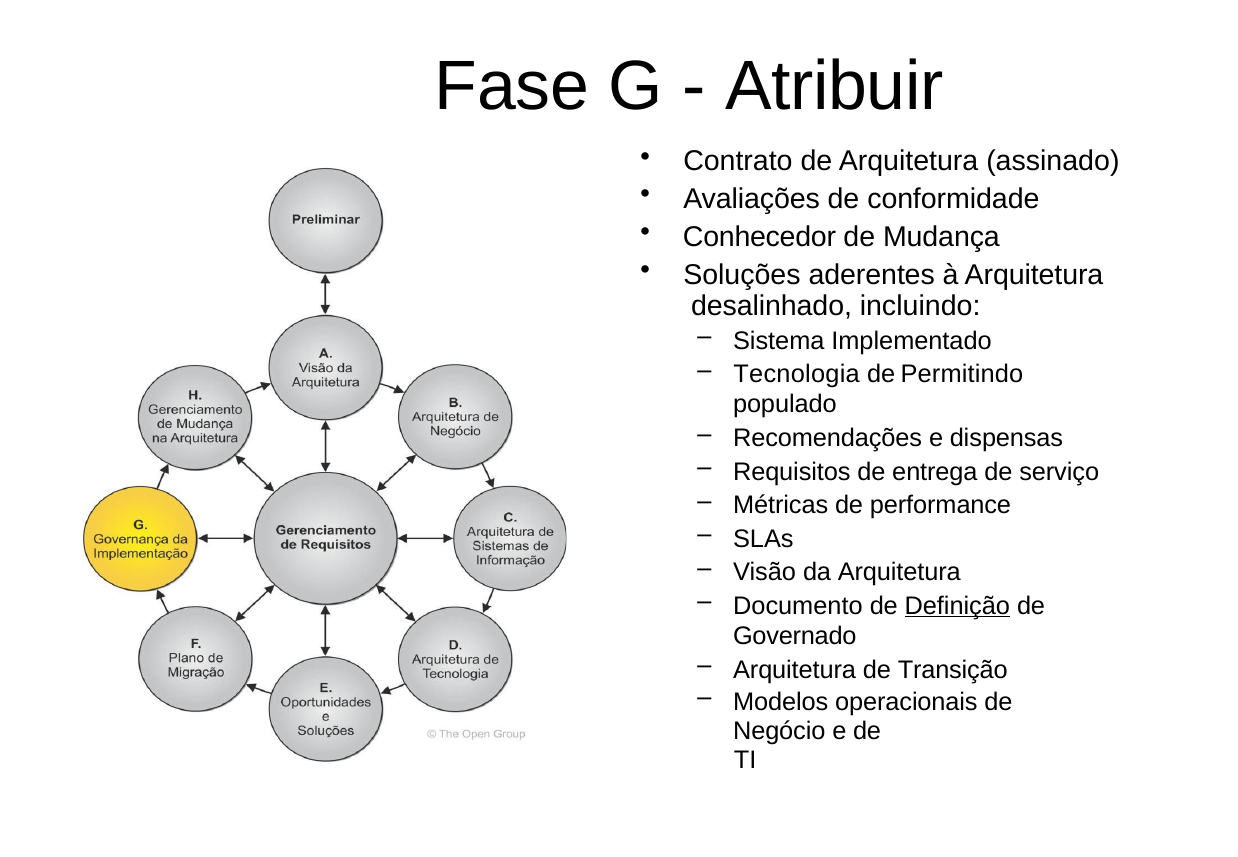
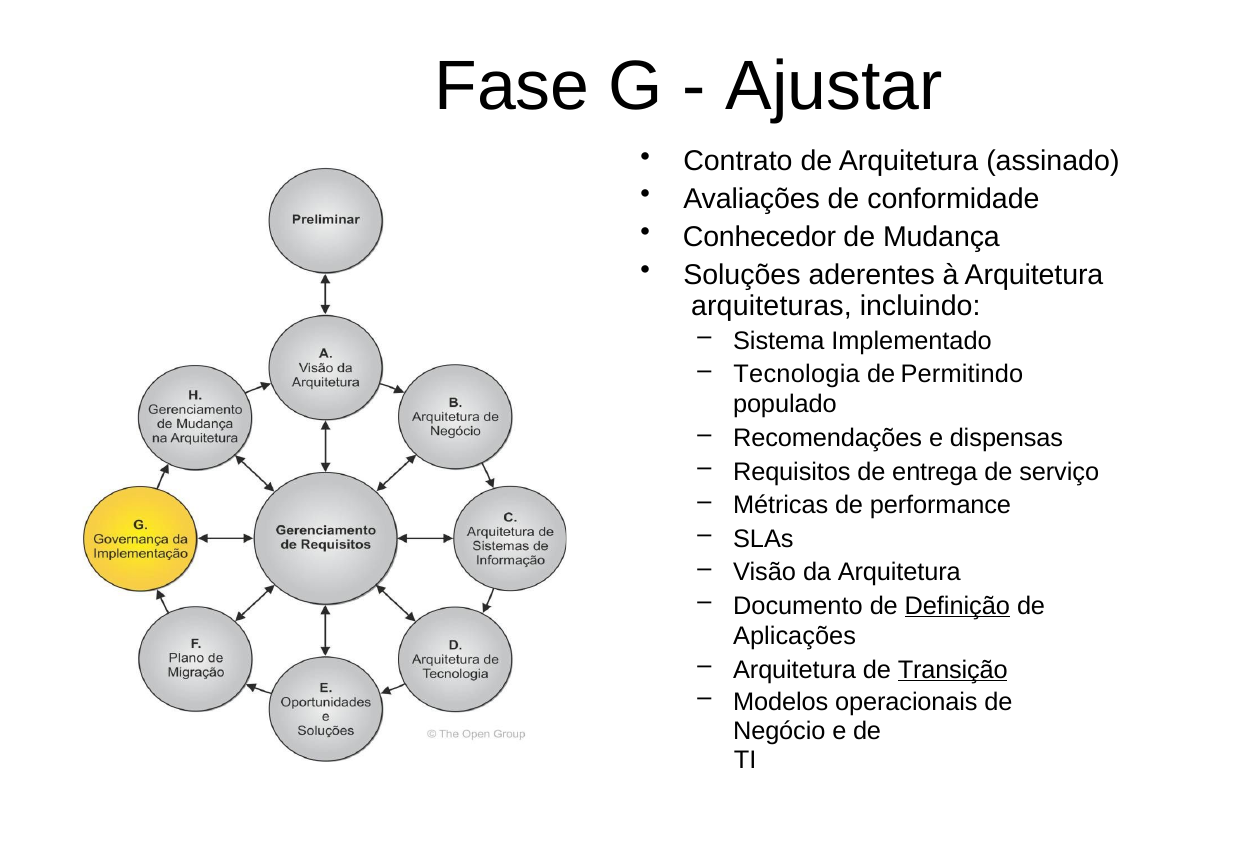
Atribuir: Atribuir -> Ajustar
desalinhado: desalinhado -> arquiteturas
Governado: Governado -> Aplicações
Transição underline: none -> present
